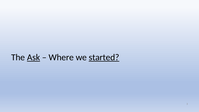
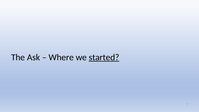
Ask underline: present -> none
